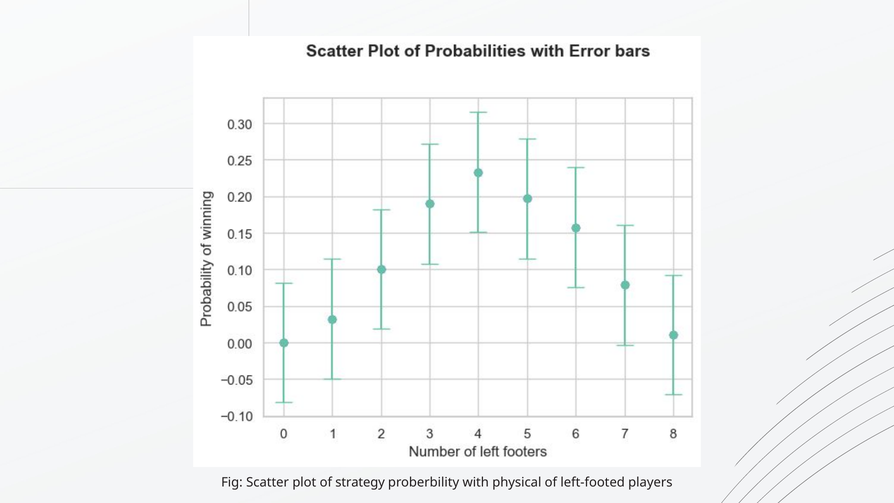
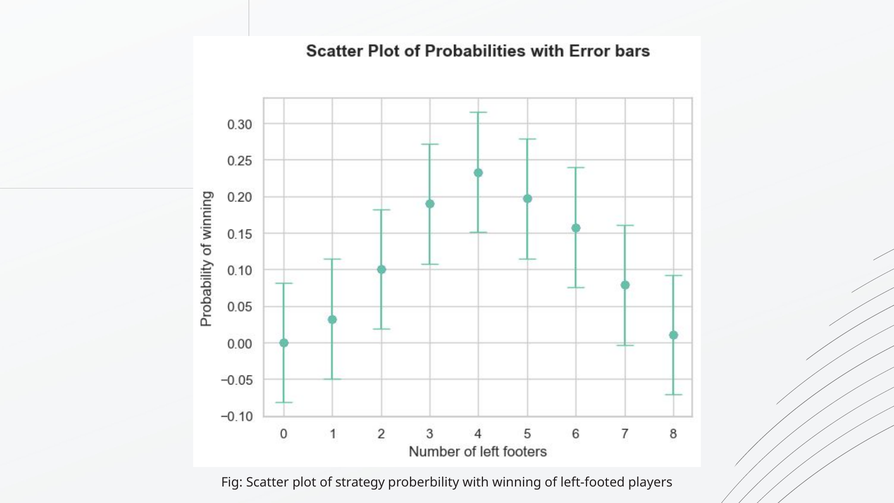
physical: physical -> winning
